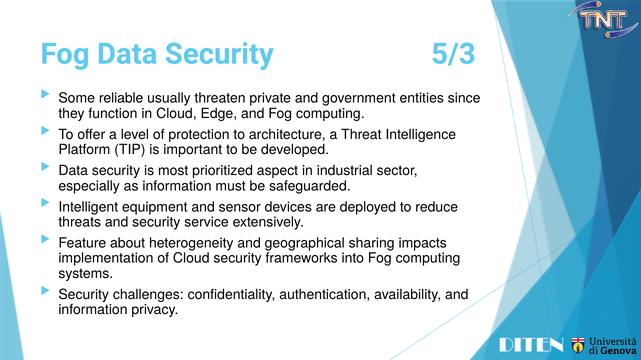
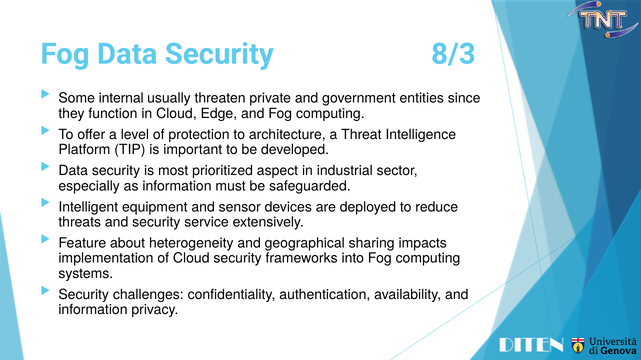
5/3: 5/3 -> 8/3
reliable: reliable -> internal
